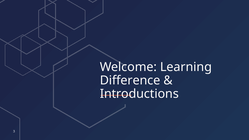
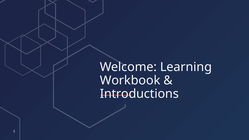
Difference: Difference -> Workbook
